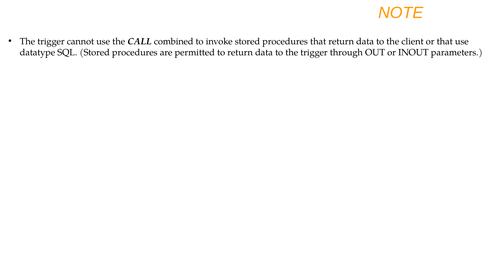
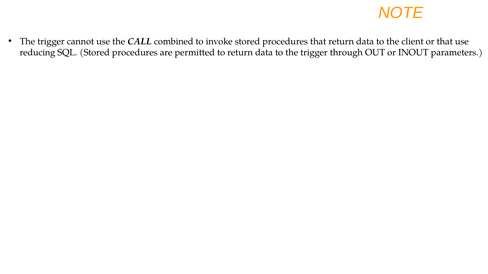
datatype: datatype -> reducing
